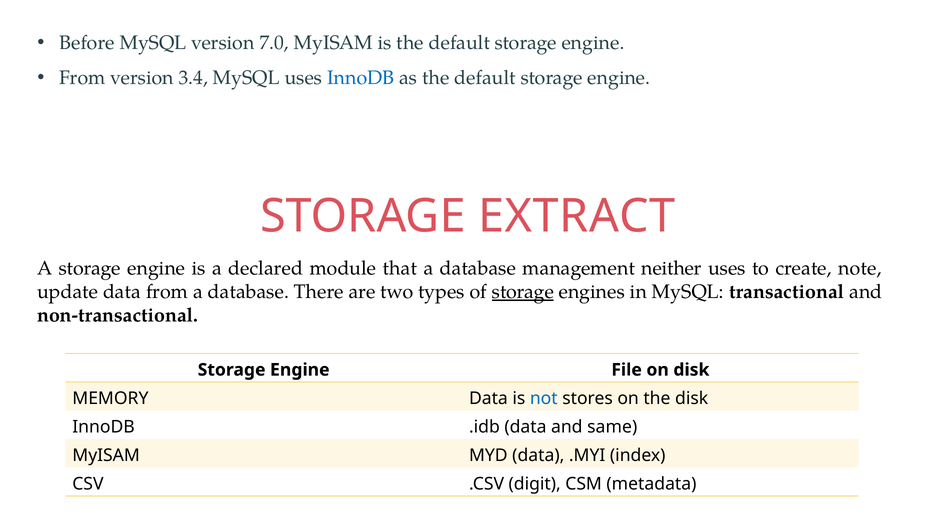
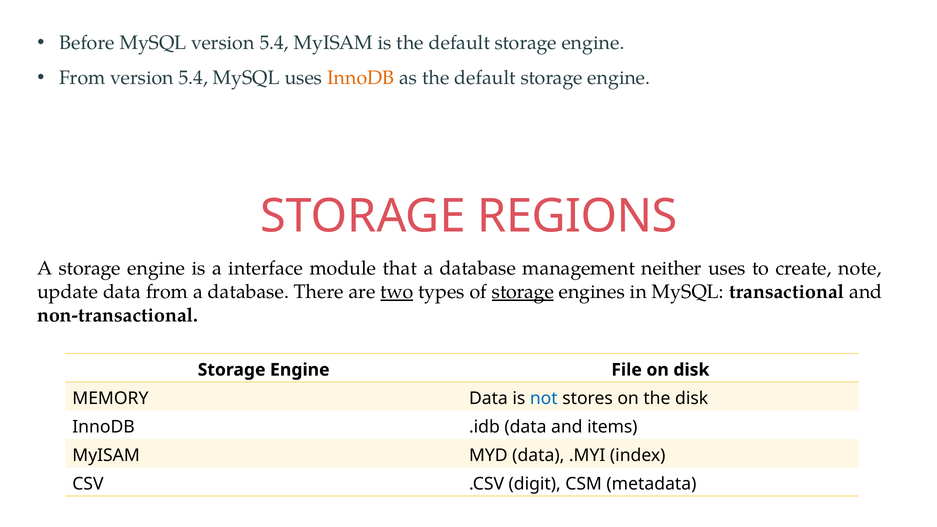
MySQL version 7.0: 7.0 -> 5.4
From version 3.4: 3.4 -> 5.4
InnoDB at (361, 78) colour: blue -> orange
EXTRACT: EXTRACT -> REGIONS
declared: declared -> interface
two underline: none -> present
same: same -> items
